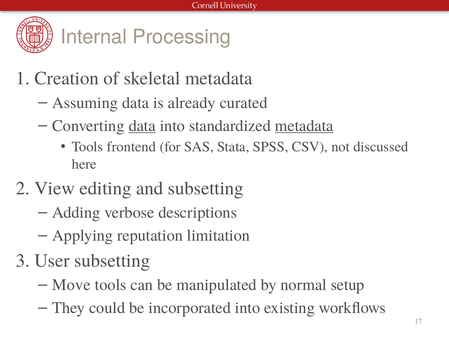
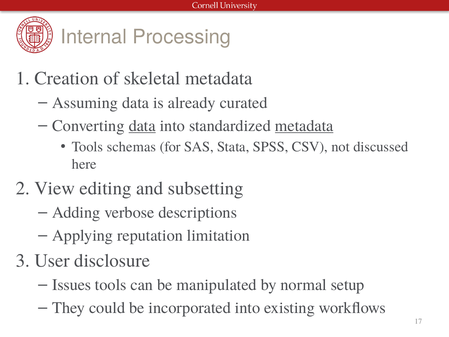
frontend: frontend -> schemas
User subsetting: subsetting -> disclosure
Move: Move -> Issues
